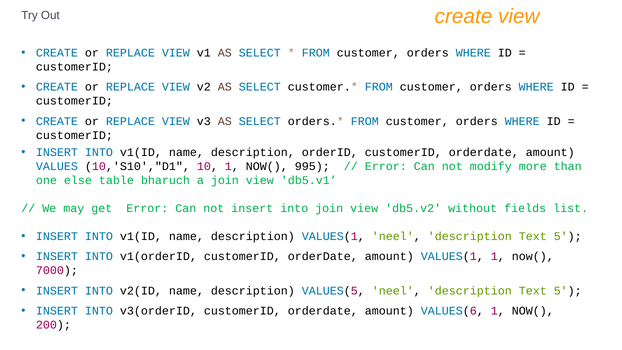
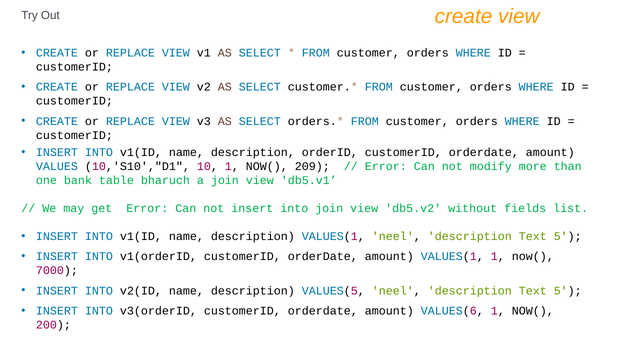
995: 995 -> 209
else: else -> bank
